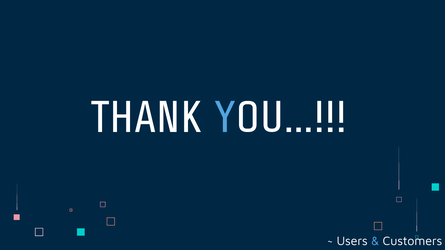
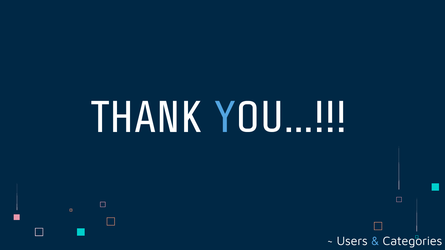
Customers: Customers -> Categories
